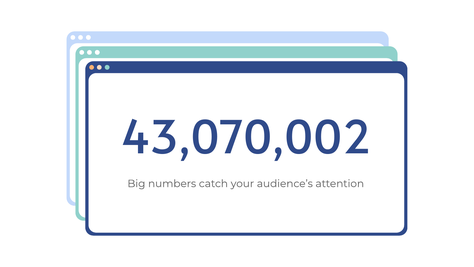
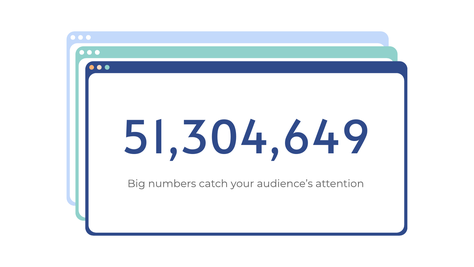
43,070,002: 43,070,002 -> 51,304,649
